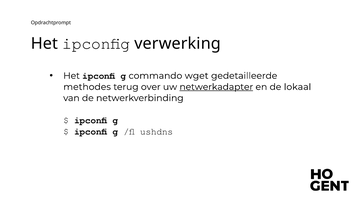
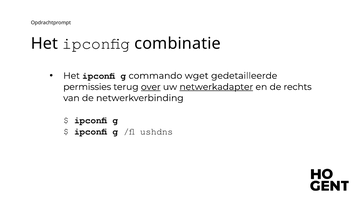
verwerking: verwerking -> combinatie
methodes: methodes -> permissies
over underline: none -> present
lokaal: lokaal -> rechts
